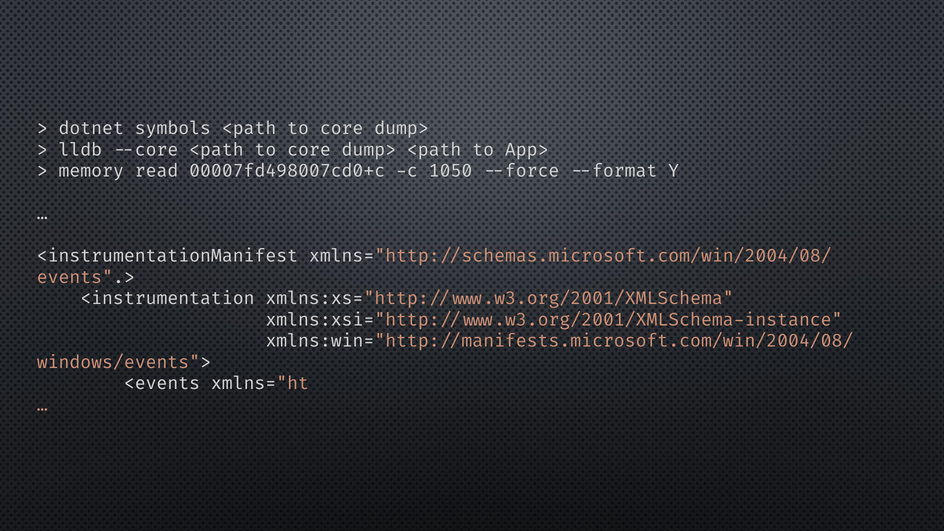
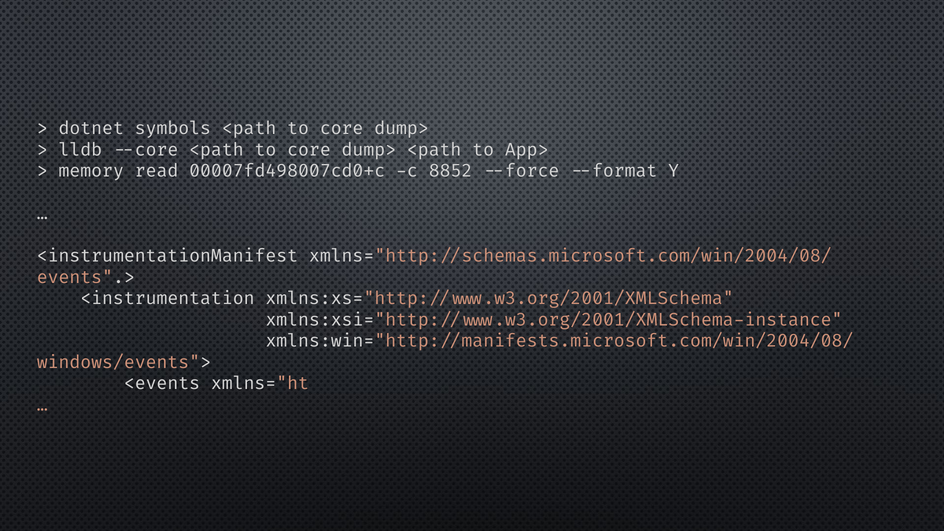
1050: 1050 -> 8852
